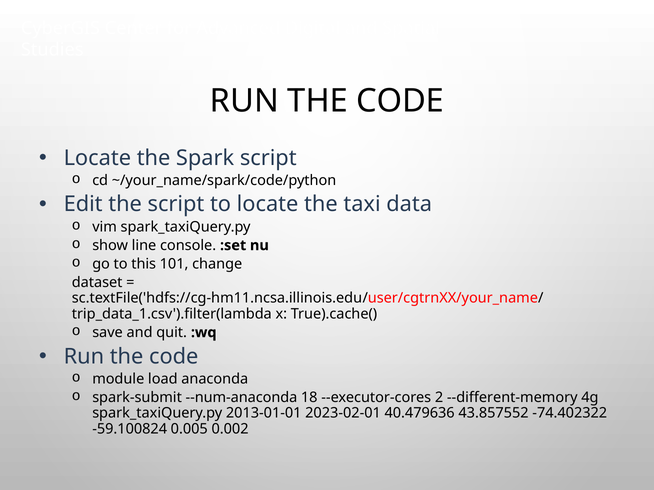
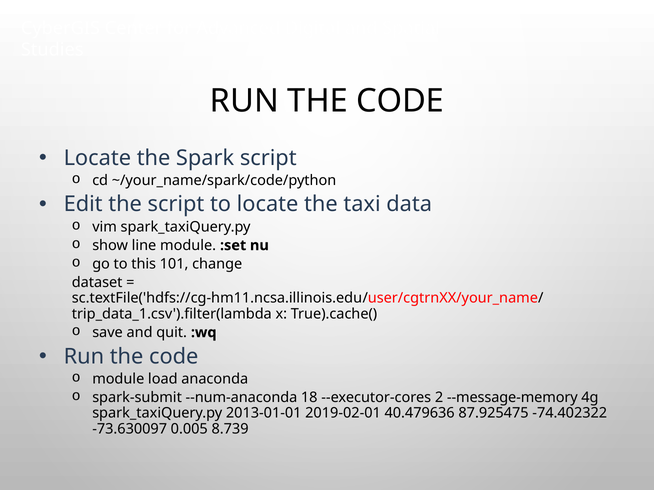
line console: console -> module
--different-memory: --different-memory -> --message-memory
2023-02-01: 2023-02-01 -> 2019-02-01
43.857552: 43.857552 -> 87.925475
-59.100824: -59.100824 -> -73.630097
0.002: 0.002 -> 8.739
